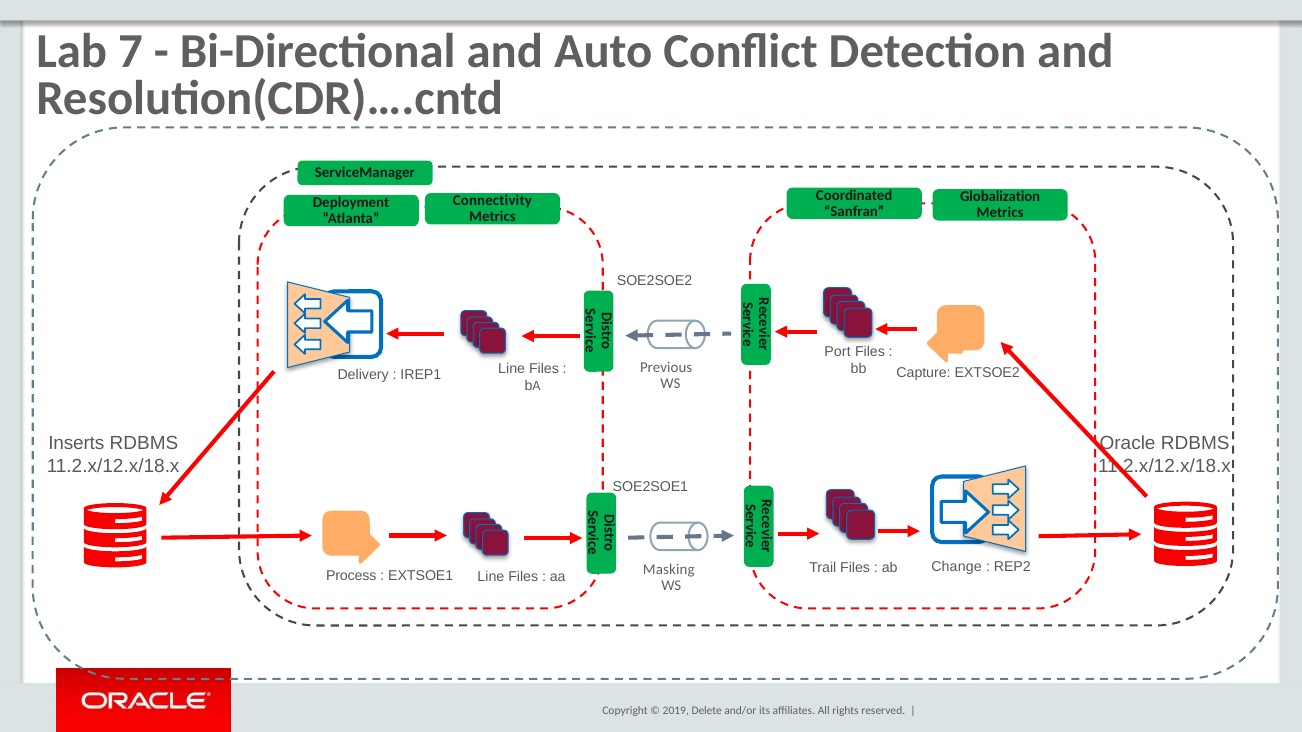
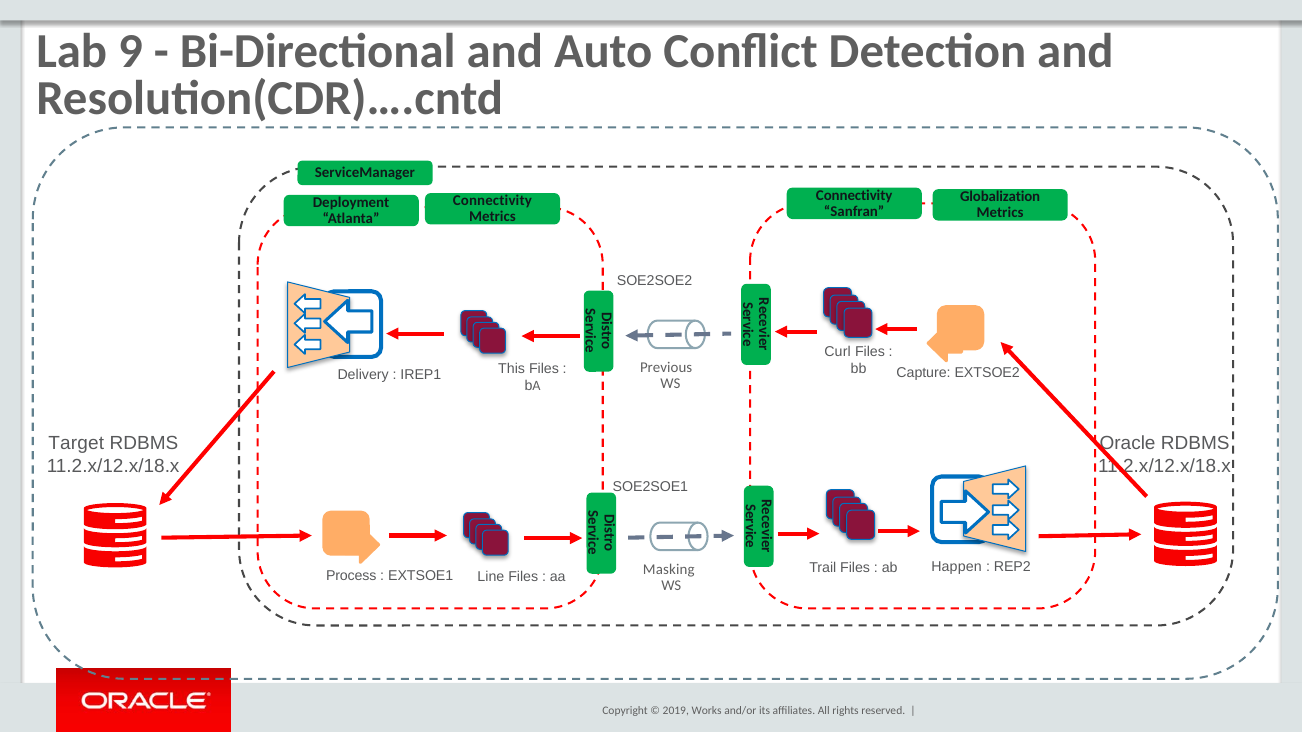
7: 7 -> 9
Coordinated at (854, 195): Coordinated -> Connectivity
Port: Port -> Curl
IREP1 Line: Line -> This
Inserts: Inserts -> Target
Change: Change -> Happen
Delete: Delete -> Works
